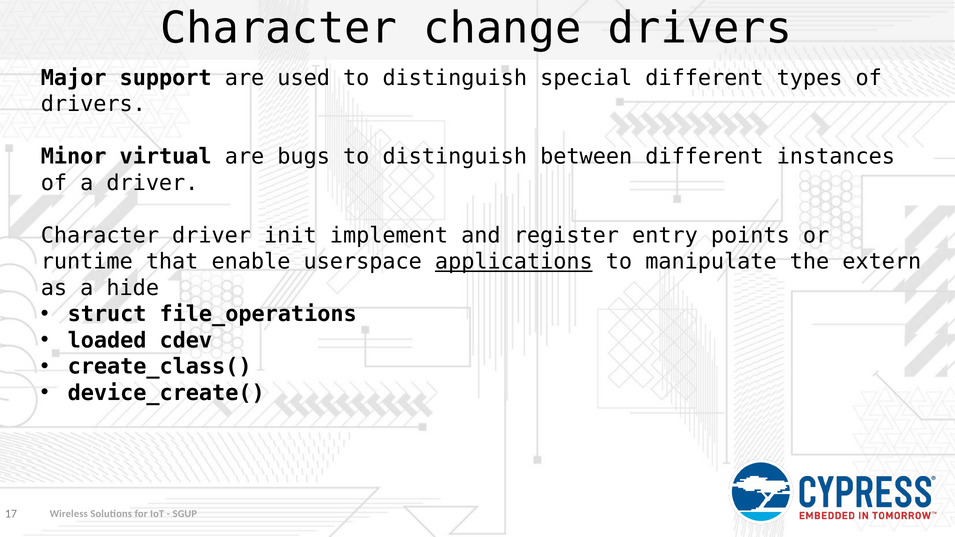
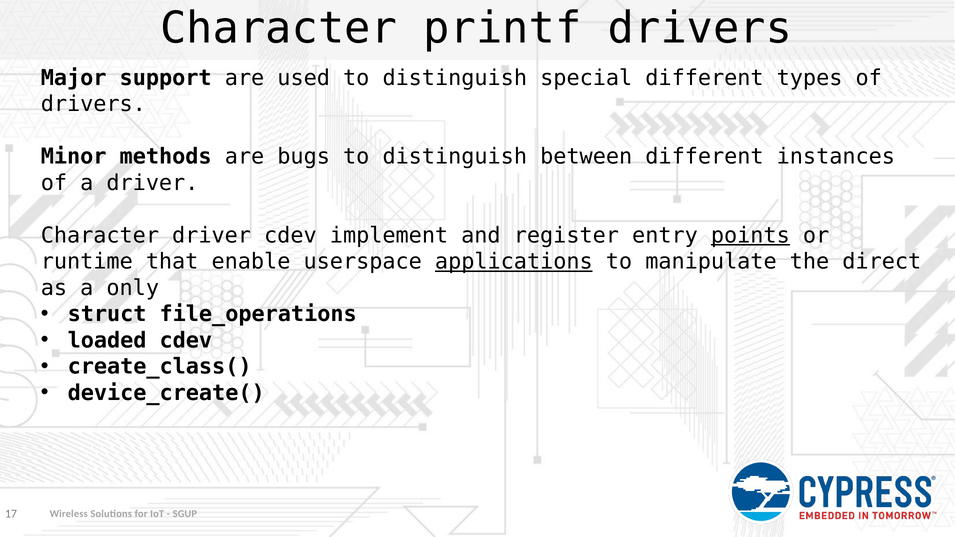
change: change -> printf
virtual: virtual -> methods
driver init: init -> cdev
points underline: none -> present
extern: extern -> direct
hide: hide -> only
